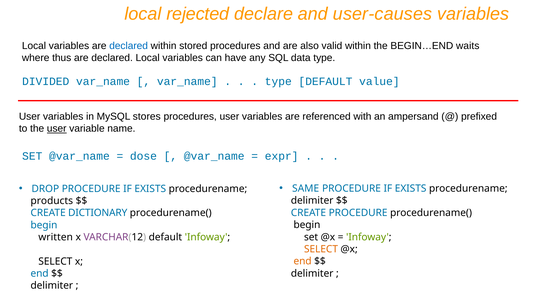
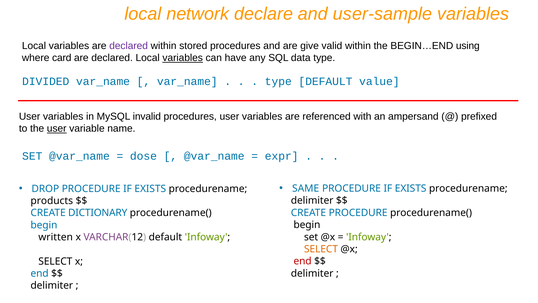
rejected: rejected -> network
user-causes: user-causes -> user-sample
declared at (129, 46) colour: blue -> purple
also: also -> give
waits: waits -> using
thus: thus -> card
variables at (183, 58) underline: none -> present
stores: stores -> invalid
end at (303, 261) colour: orange -> red
